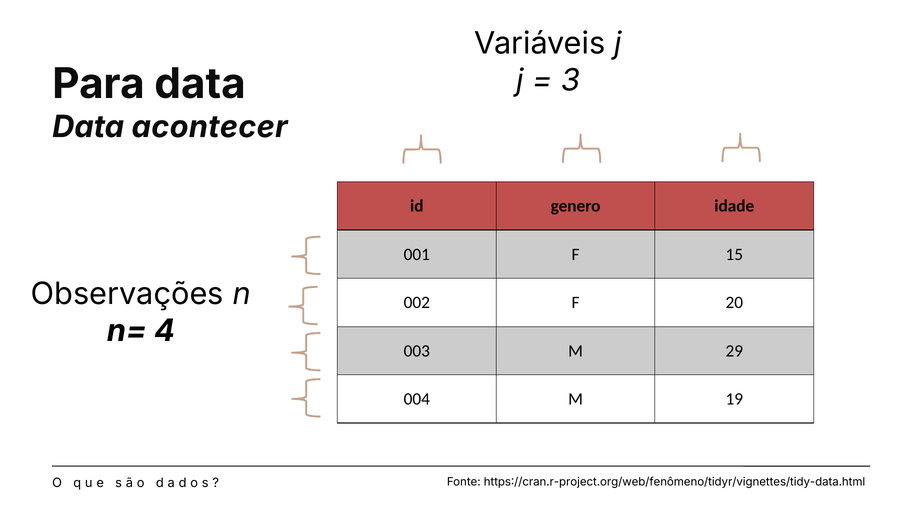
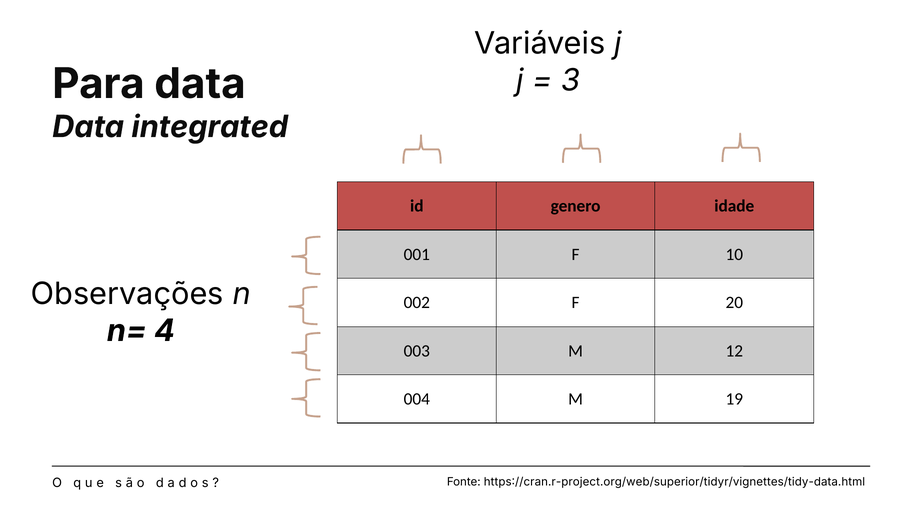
acontecer: acontecer -> integrated
15: 15 -> 10
29: 29 -> 12
https://cran.r-project.org/web/fenômeno/tidyr/vignettes/tidy-data.html: https://cran.r-project.org/web/fenômeno/tidyr/vignettes/tidy-data.html -> https://cran.r-project.org/web/superior/tidyr/vignettes/tidy-data.html
